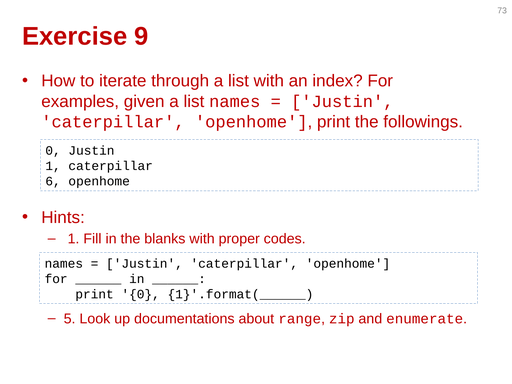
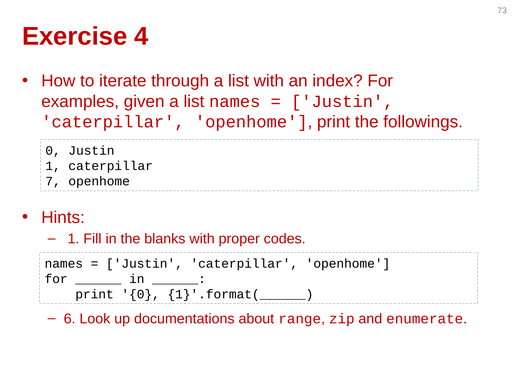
9: 9 -> 4
6: 6 -> 7
5: 5 -> 6
